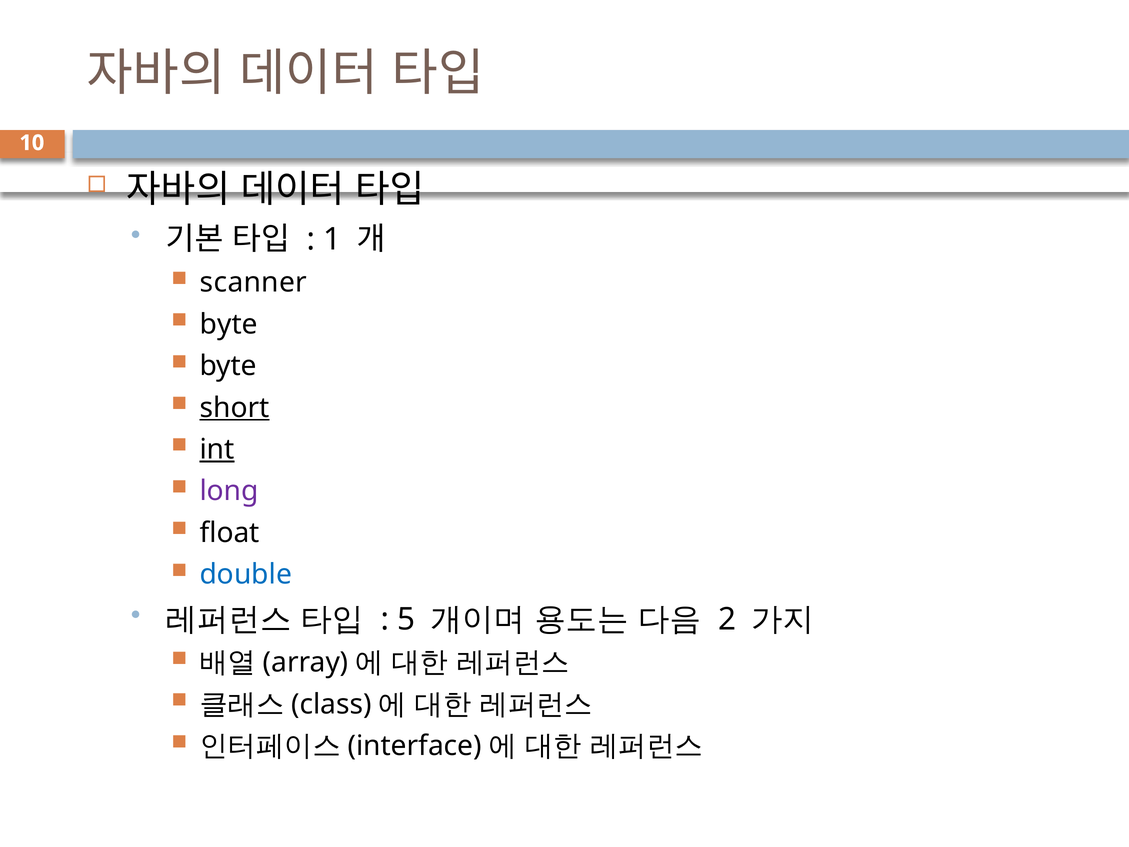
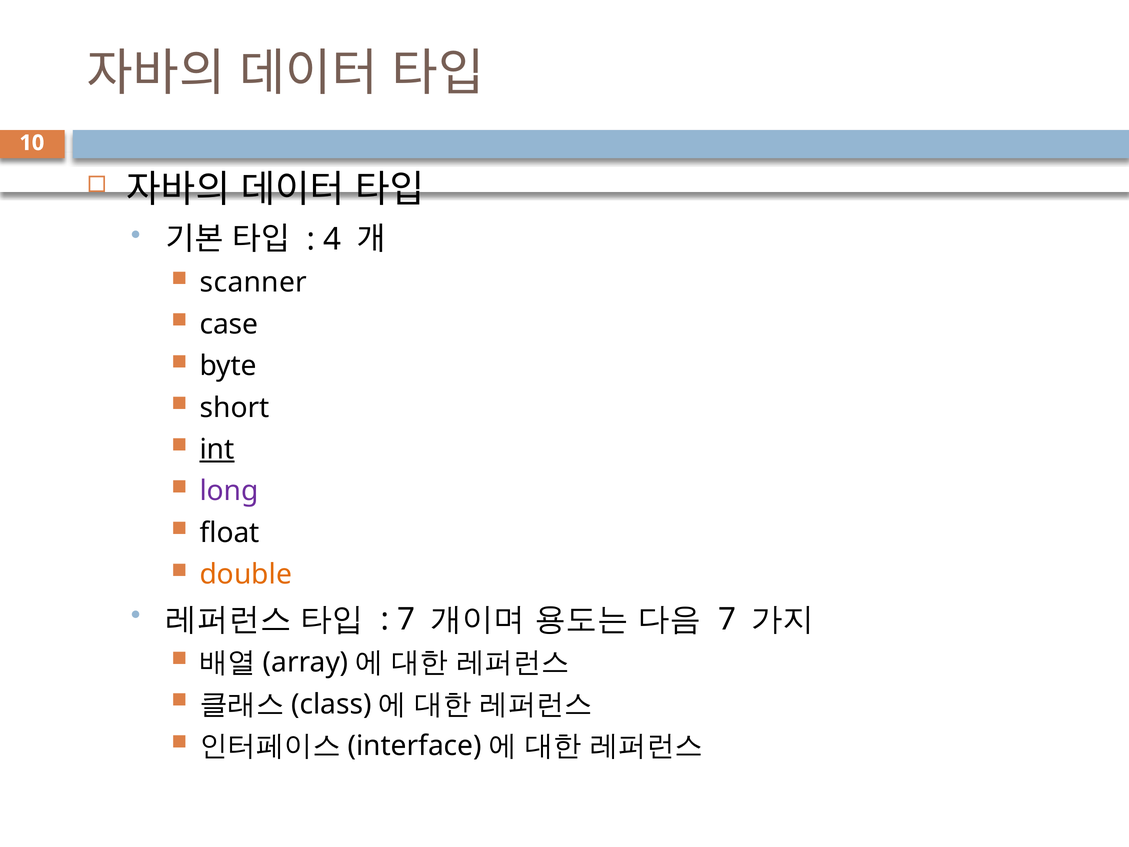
1: 1 -> 4
byte at (229, 324): byte -> case
short underline: present -> none
double colour: blue -> orange
5 at (406, 619): 5 -> 7
2 at (727, 619): 2 -> 7
